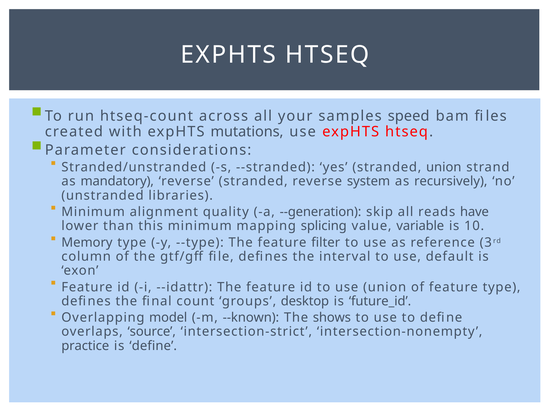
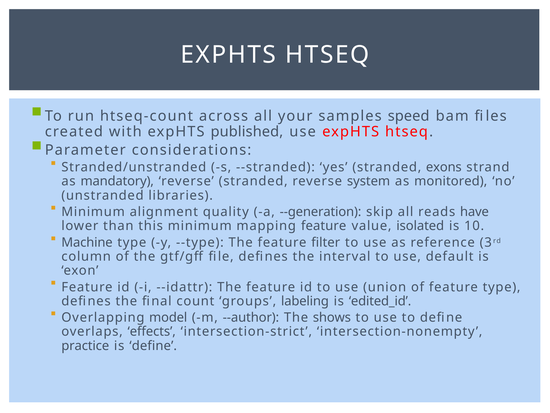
mutations: mutations -> published
stranded union: union -> exons
recursively: recursively -> monitored
mapping splicing: splicing -> feature
variable: variable -> isolated
Memory: Memory -> Machine
desktop: desktop -> labeling
future_id: future_id -> edited_id
--known: --known -> --author
source: source -> effects
